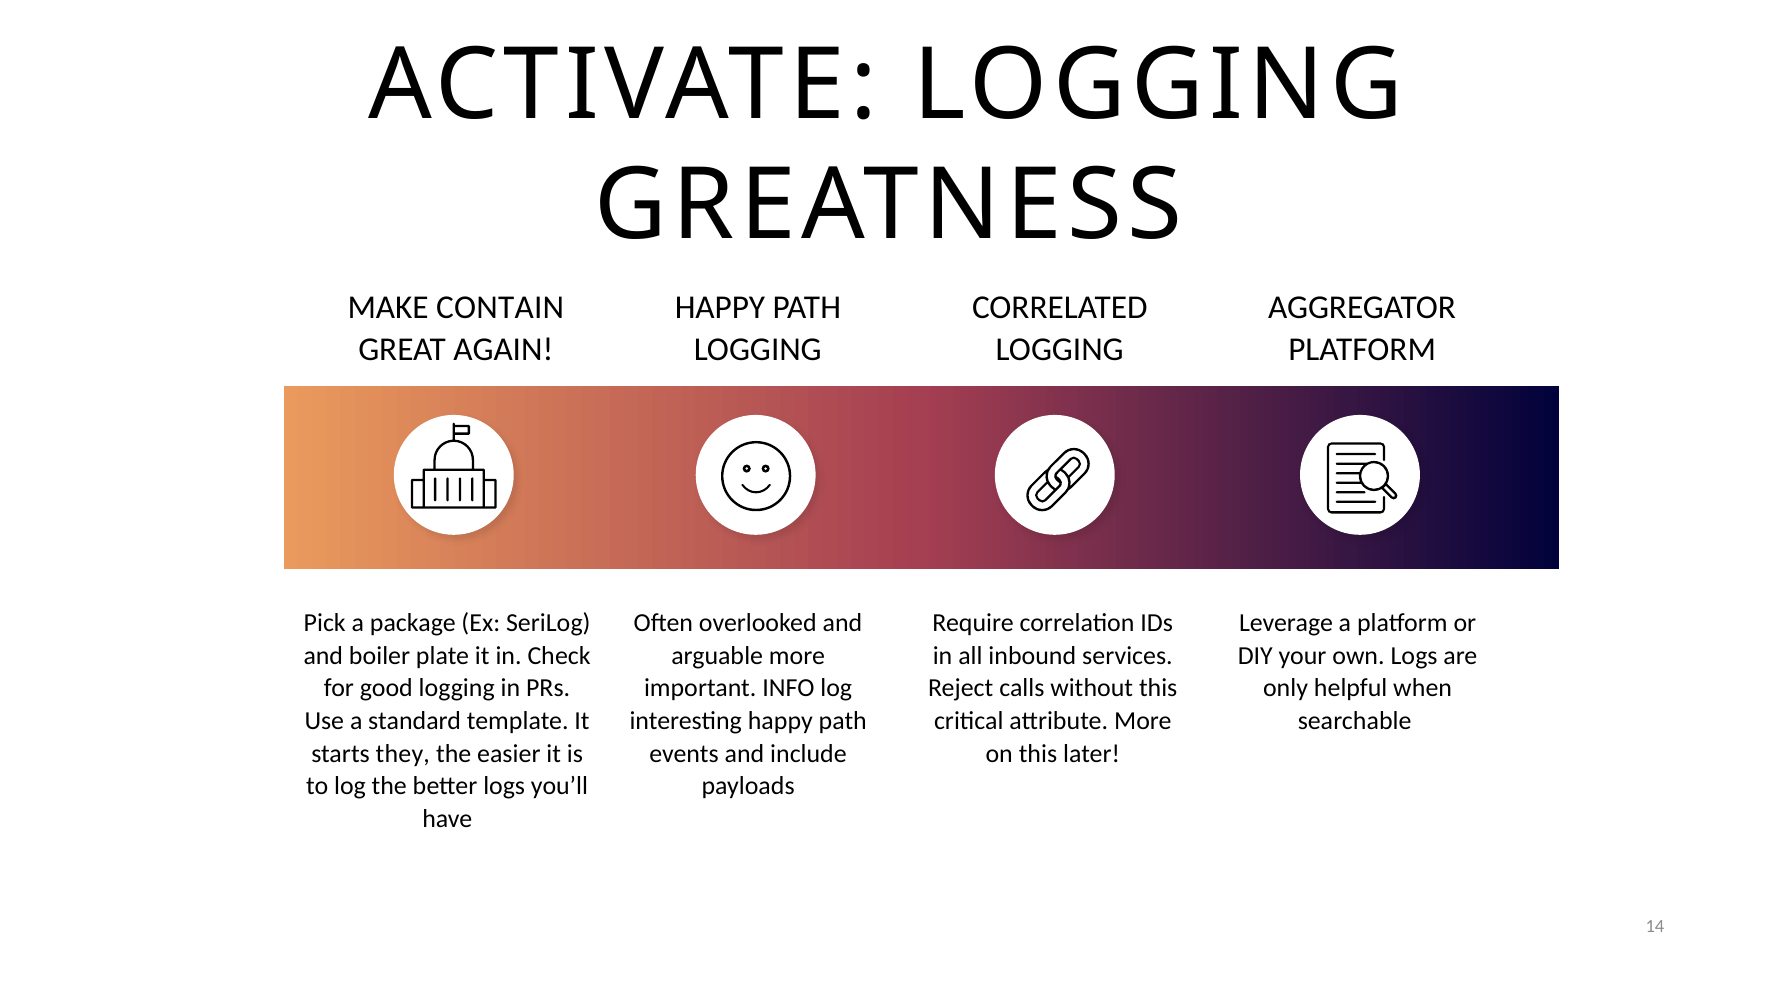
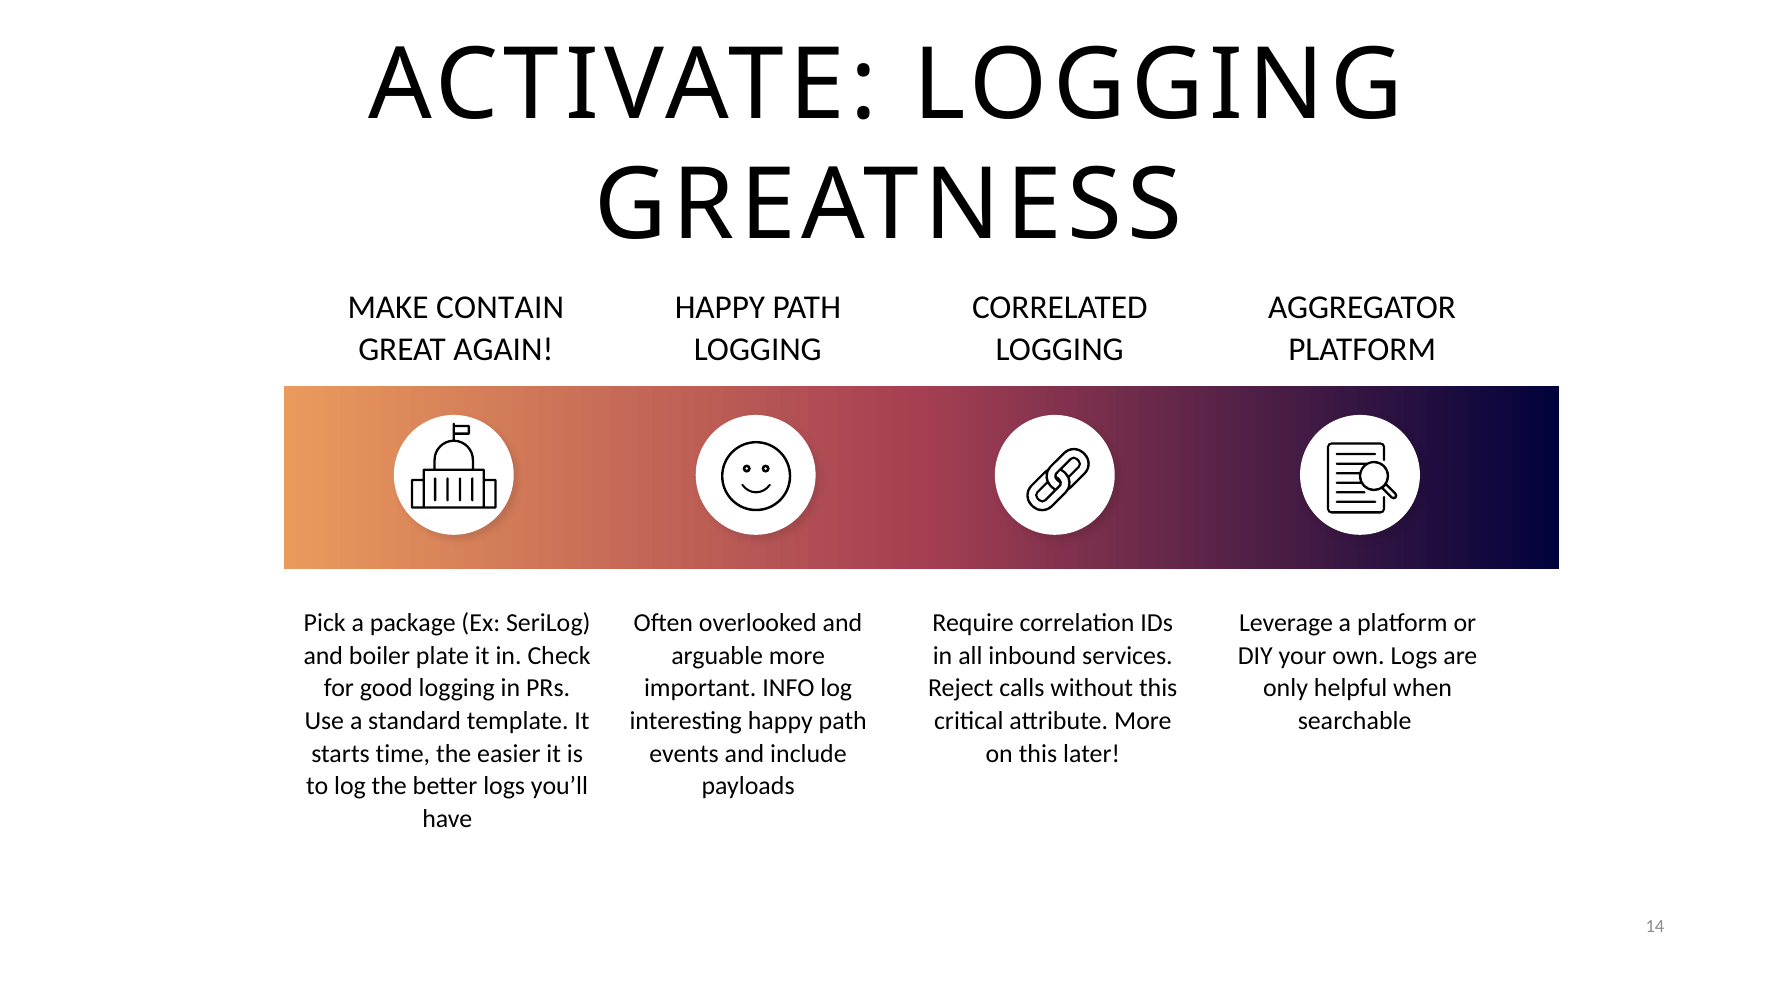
they: they -> time
